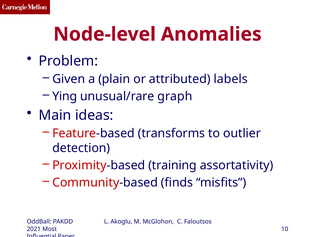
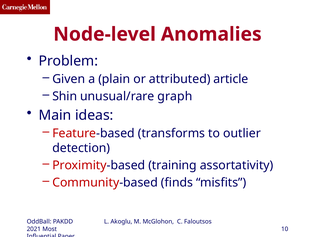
labels: labels -> article
Ying: Ying -> Shin
